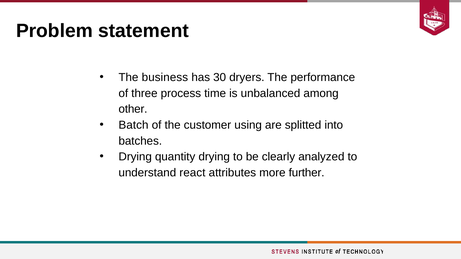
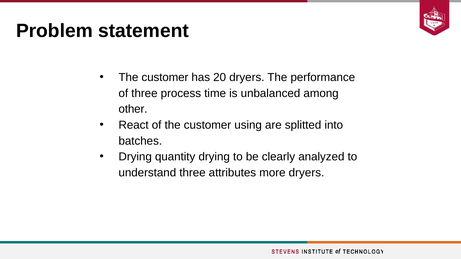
business at (165, 77): business -> customer
30: 30 -> 20
Batch: Batch -> React
understand react: react -> three
more further: further -> dryers
